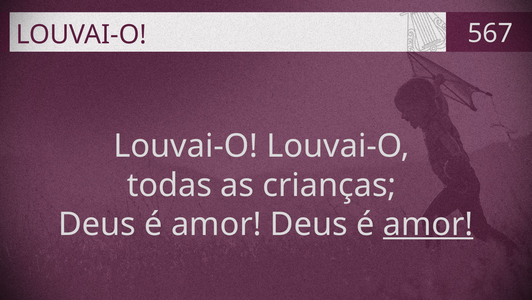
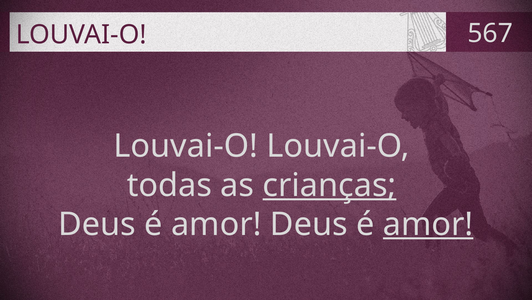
crianças underline: none -> present
